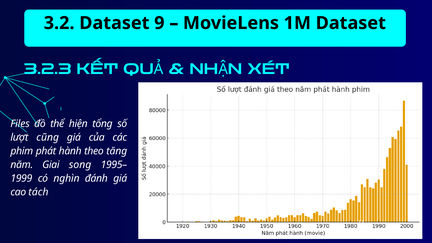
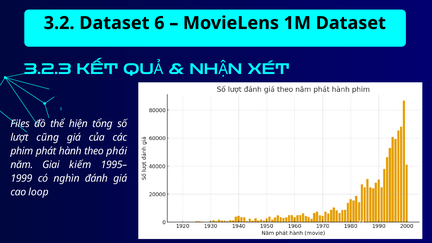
9: 9 -> 6
tăng: tăng -> phái
song: song -> kiếm
tách: tách -> loop
